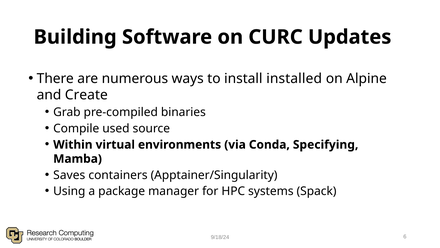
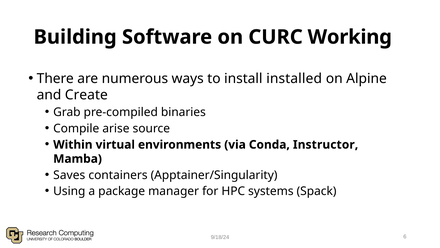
Updates: Updates -> Working
used: used -> arise
Specifying: Specifying -> Instructor
